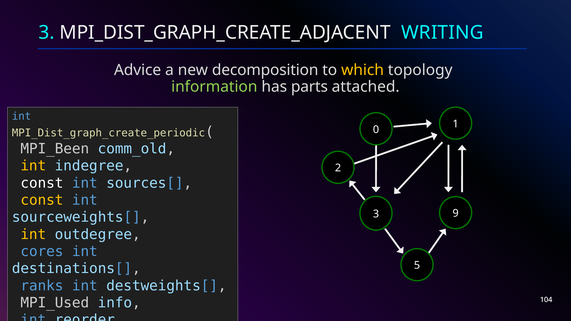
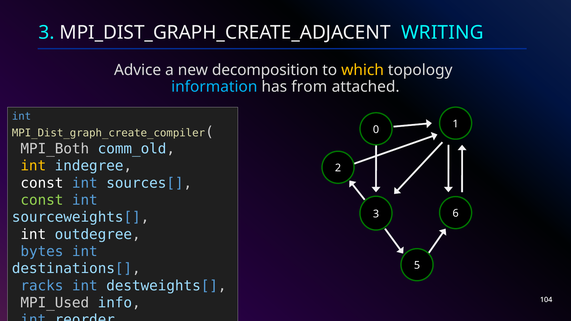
information colour: light green -> light blue
parts: parts -> from
MPI_Dist_graph_create_periodic: MPI_Dist_graph_create_periodic -> MPI_Dist_graph_create_compiler
MPI_Been: MPI_Been -> MPI_Both
const at (42, 200) colour: yellow -> light green
9: 9 -> 6
int at (33, 234) colour: yellow -> white
cores: cores -> bytes
ranks: ranks -> racks
